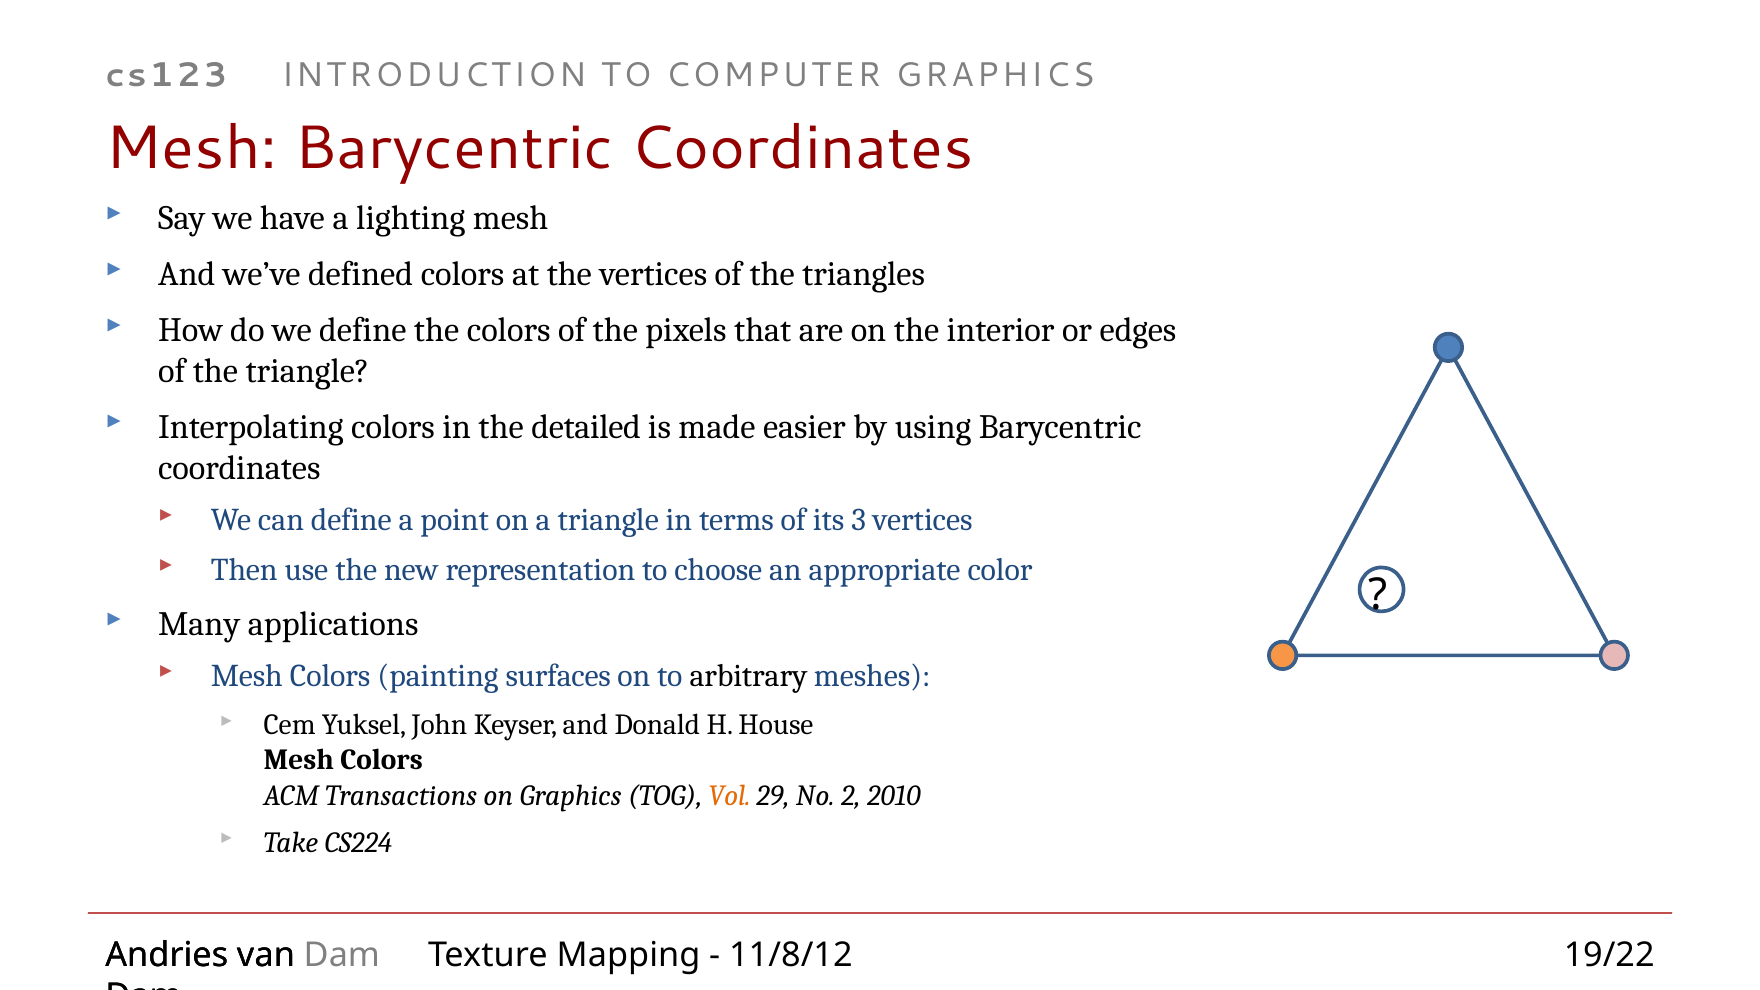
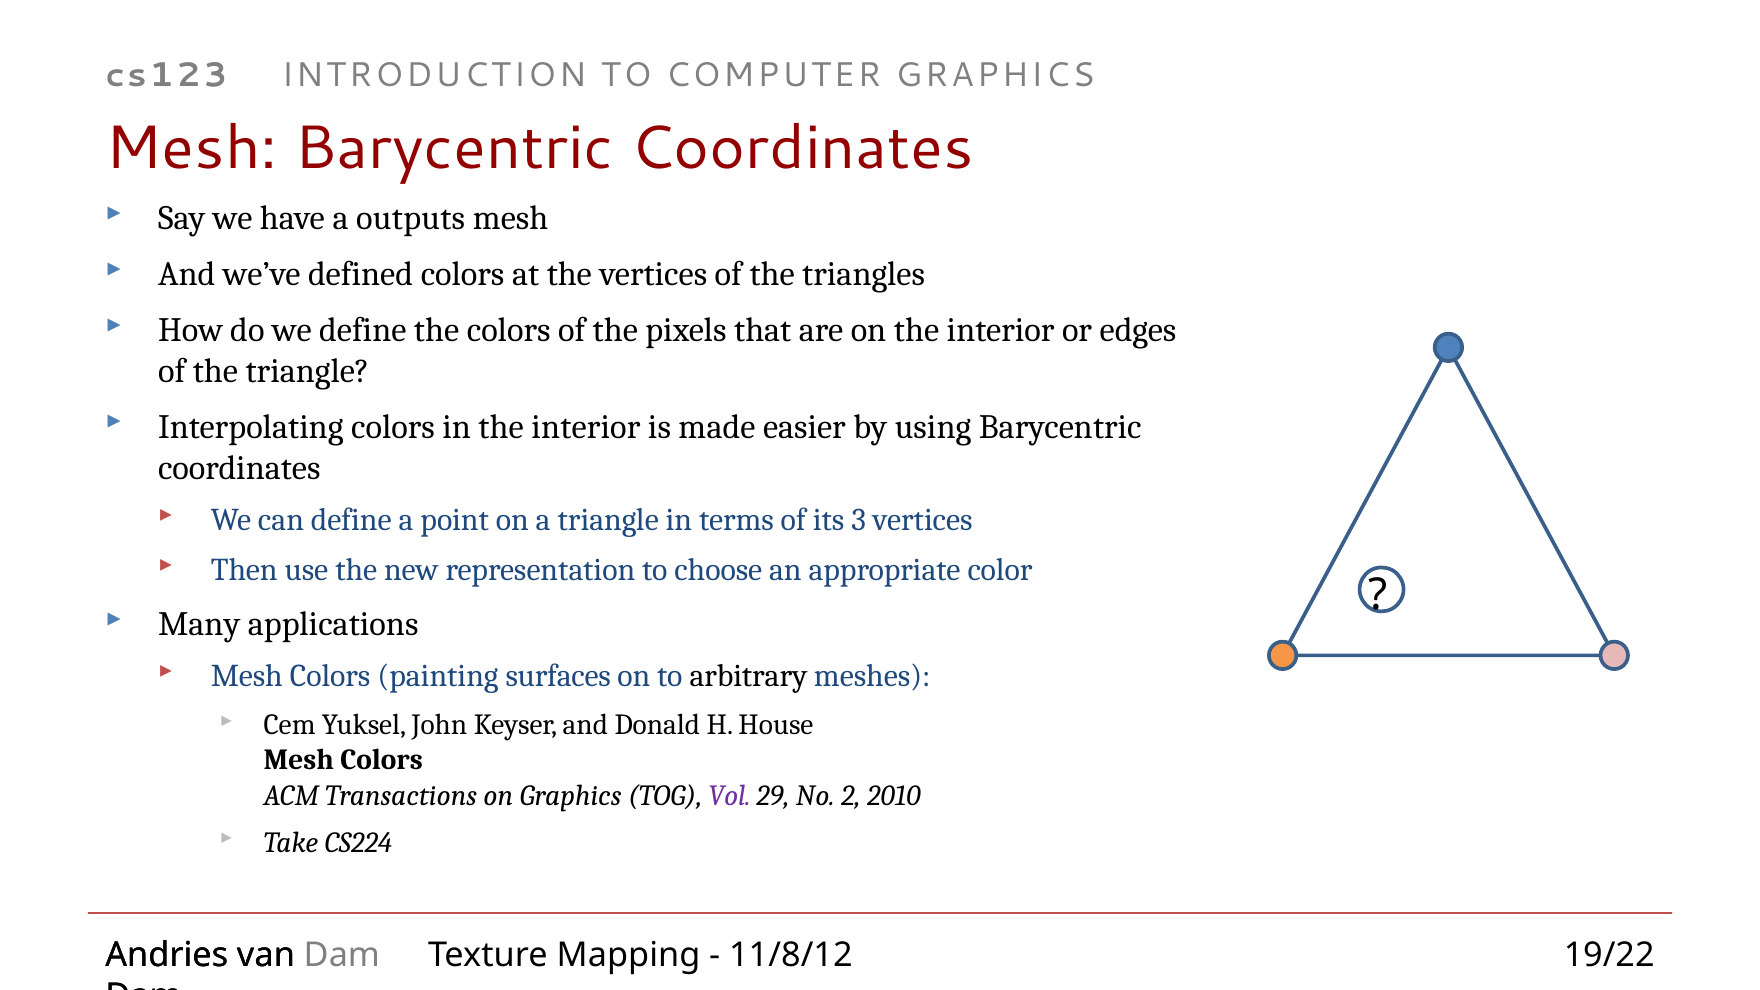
lighting: lighting -> outputs
in the detailed: detailed -> interior
Vol colour: orange -> purple
